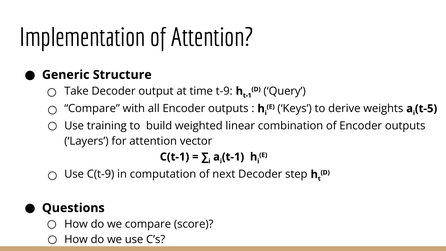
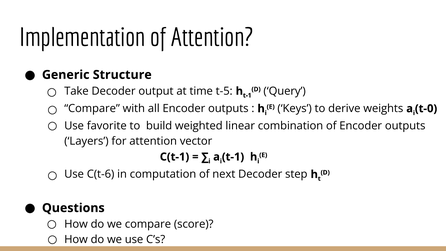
t-9: t-9 -> t-5
t-5: t-5 -> t-0
training: training -> favorite
C(t-9: C(t-9 -> C(t-6
